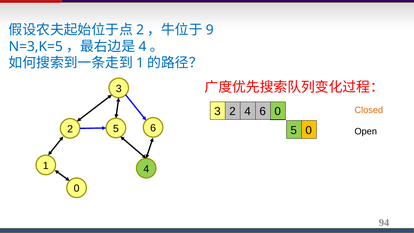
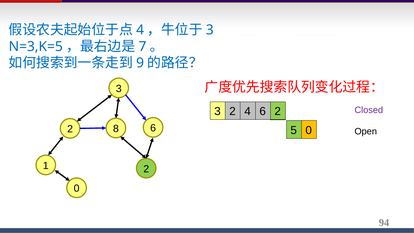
2 at (140, 30): 2 -> 4
9 at (210, 30): 9 -> 3
4 at (142, 46): 4 -> 7
1 at (140, 63): 1 -> 9
Closed colour: orange -> purple
0 at (278, 111): 0 -> 2
2 5: 5 -> 8
1 4: 4 -> 2
